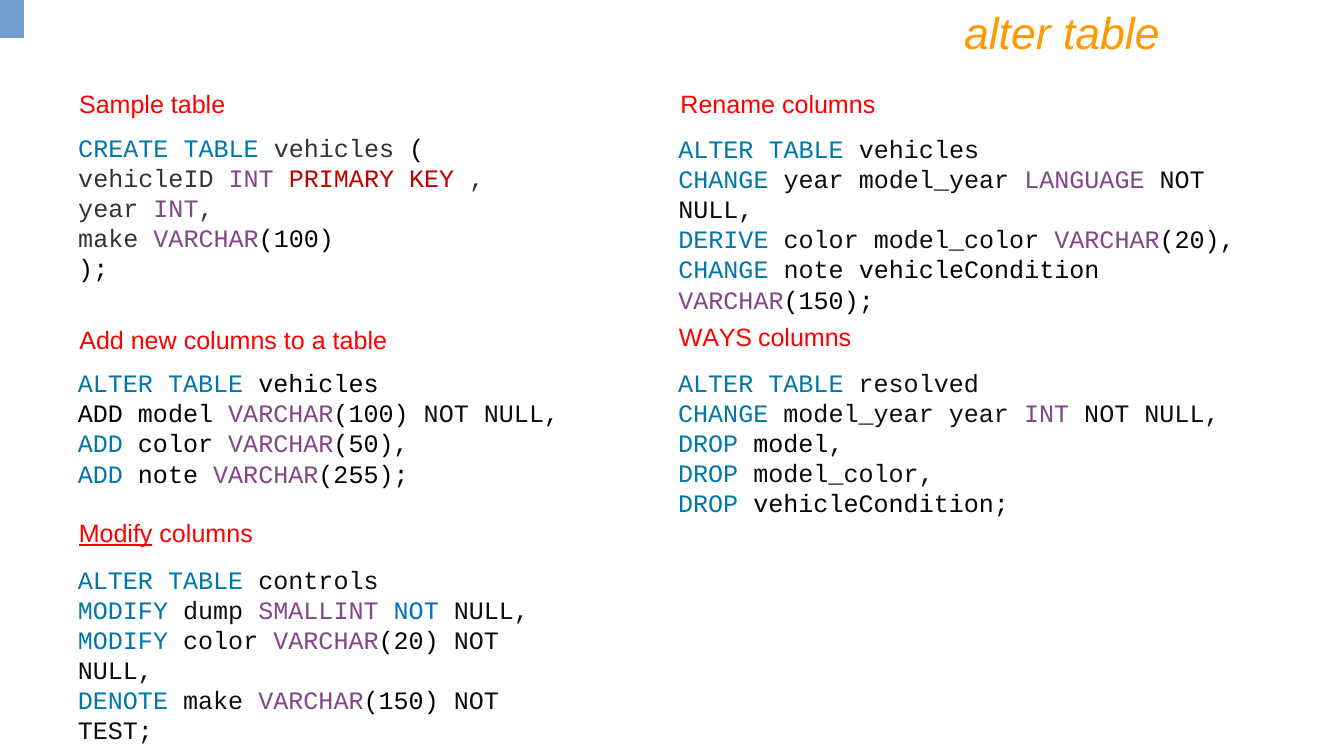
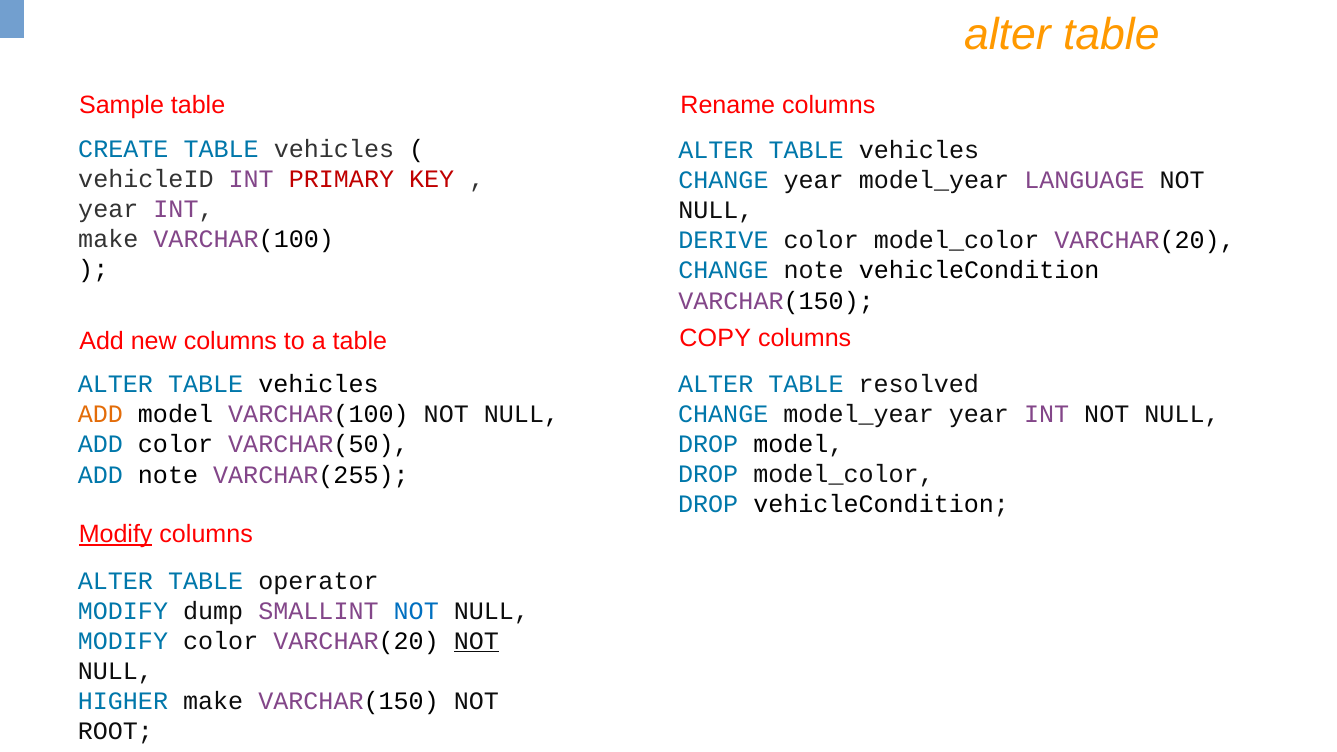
WAYS: WAYS -> COPY
ADD at (100, 415) colour: black -> orange
controls: controls -> operator
NOT at (476, 641) underline: none -> present
DENOTE: DENOTE -> HIGHER
TEST: TEST -> ROOT
